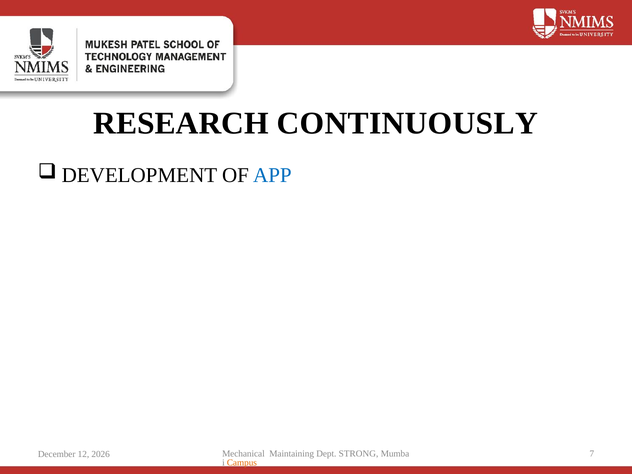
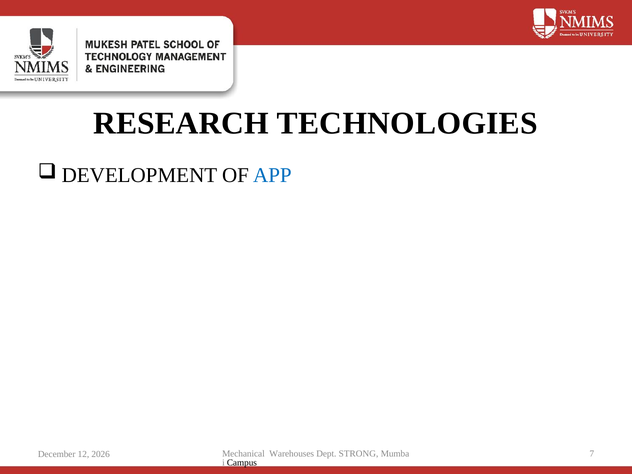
CONTINUOUSLY: CONTINUOUSLY -> TECHNOLOGIES
Maintaining: Maintaining -> Warehouses
Campus colour: orange -> black
